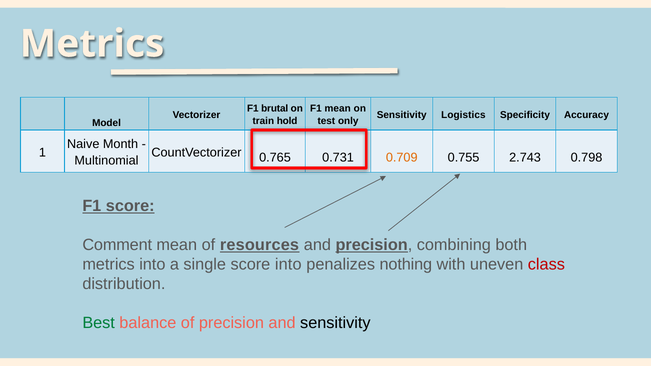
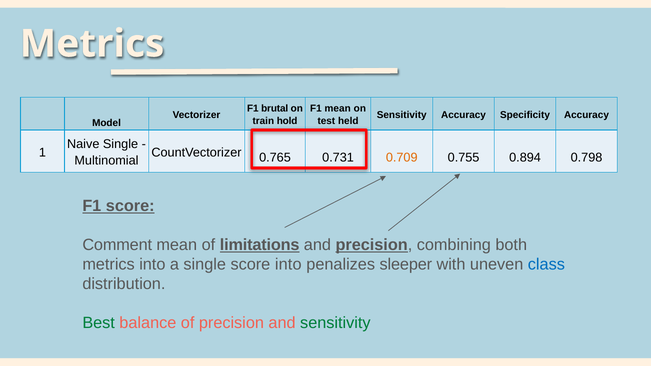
Sensitivity Logistics: Logistics -> Accuracy
only: only -> held
Naive Month: Month -> Single
2.743: 2.743 -> 0.894
resources: resources -> limitations
nothing: nothing -> sleeper
class colour: red -> blue
sensitivity at (335, 323) colour: black -> green
